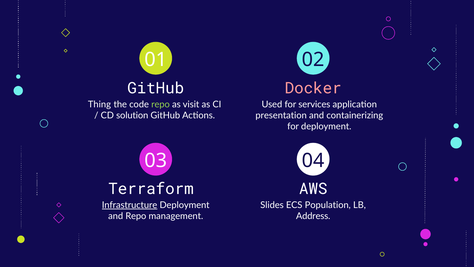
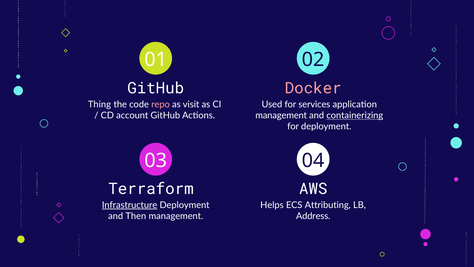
repo at (161, 104) colour: light green -> pink
solution: solution -> account
presentation at (281, 115): presentation -> management
containerizing underline: none -> present
Slides: Slides -> Helps
Population: Population -> Attributing
and Repo: Repo -> Then
